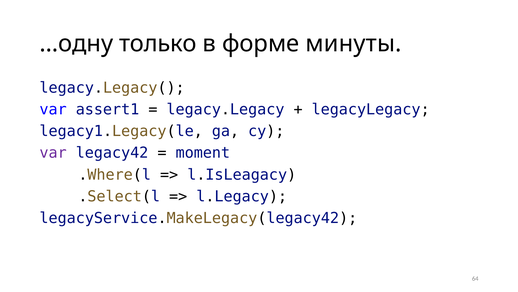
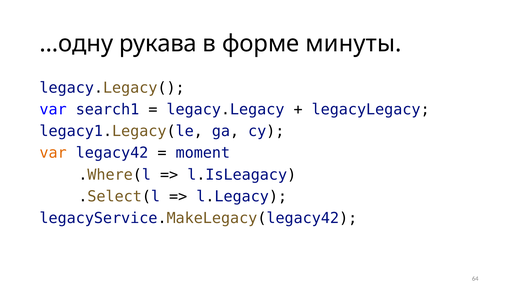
только: только -> рукава
assert1: assert1 -> search1
var at (53, 153) colour: purple -> orange
